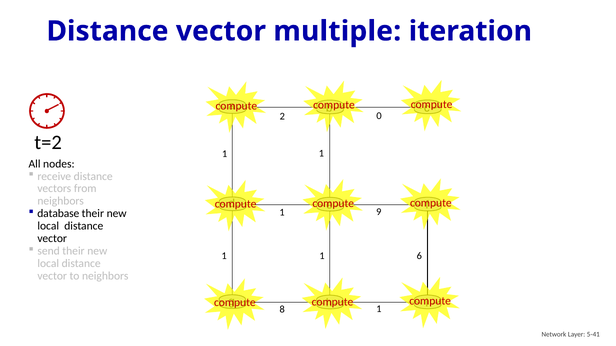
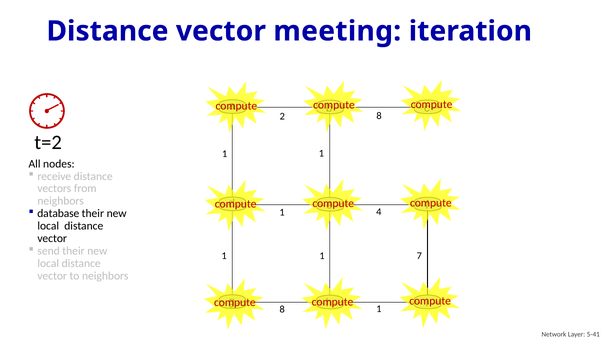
multiple: multiple -> meeting
2 0: 0 -> 8
9: 9 -> 4
6: 6 -> 7
